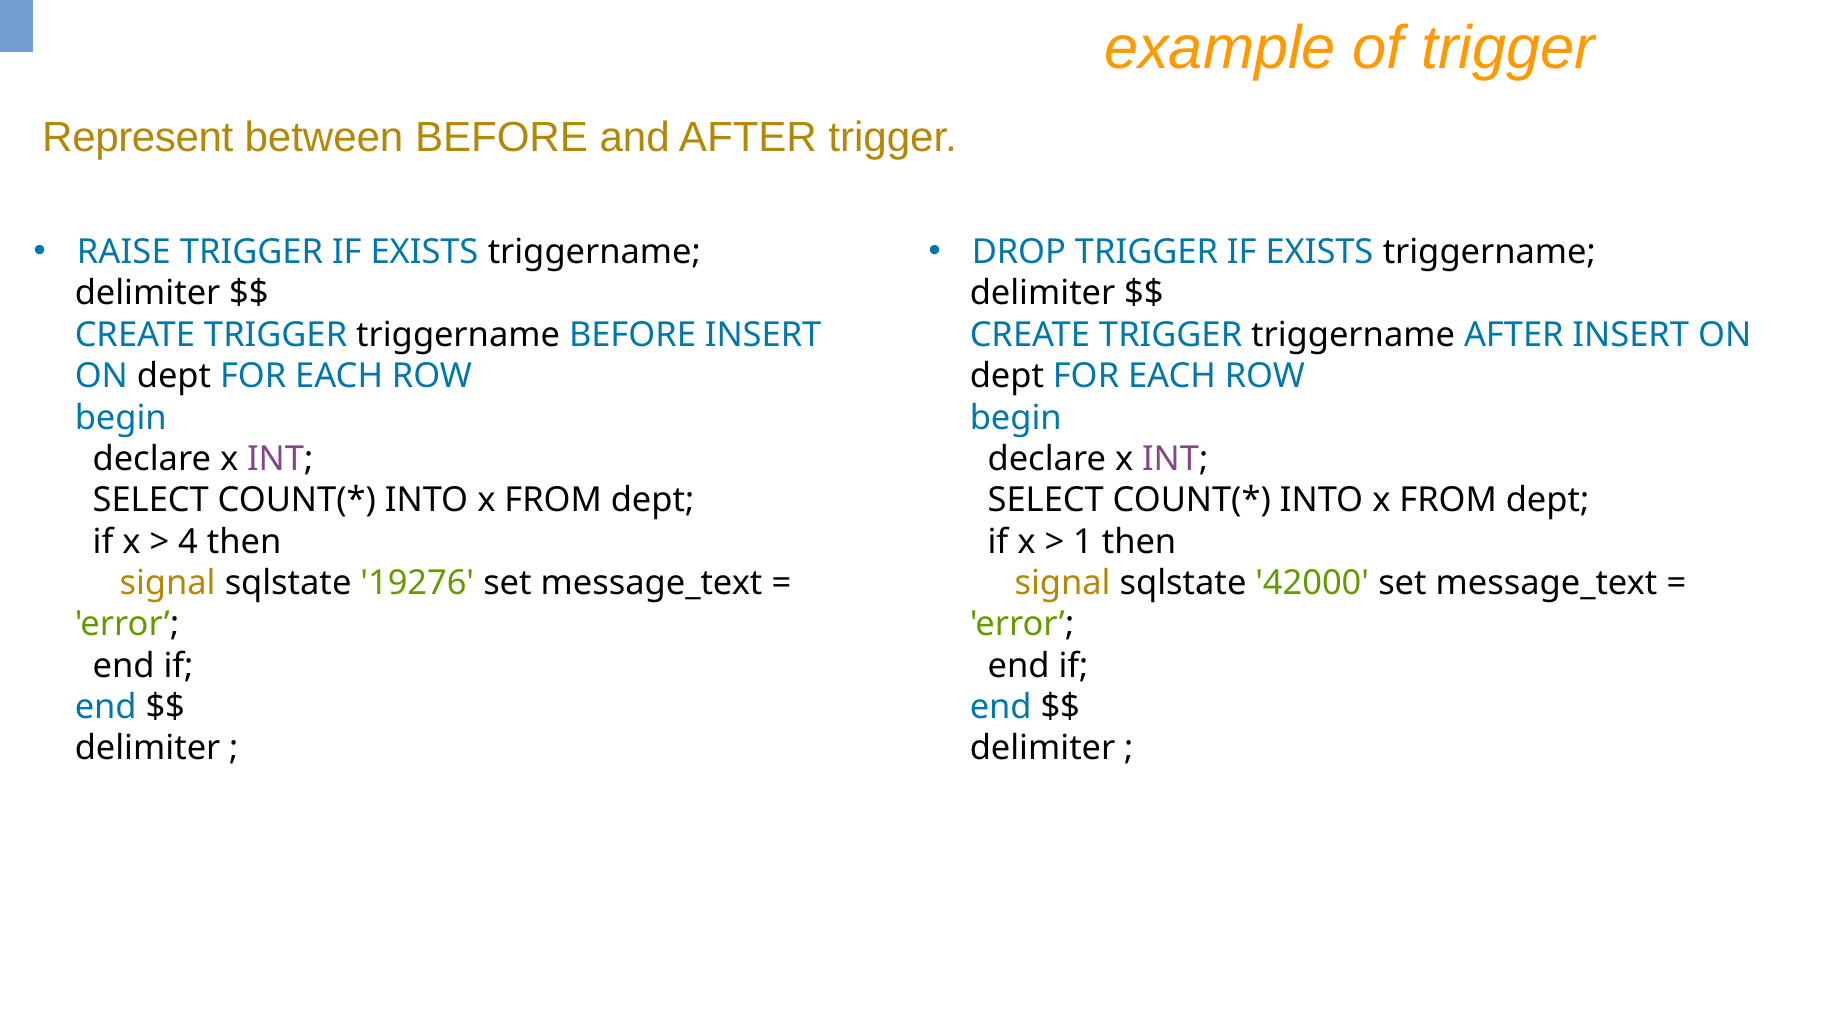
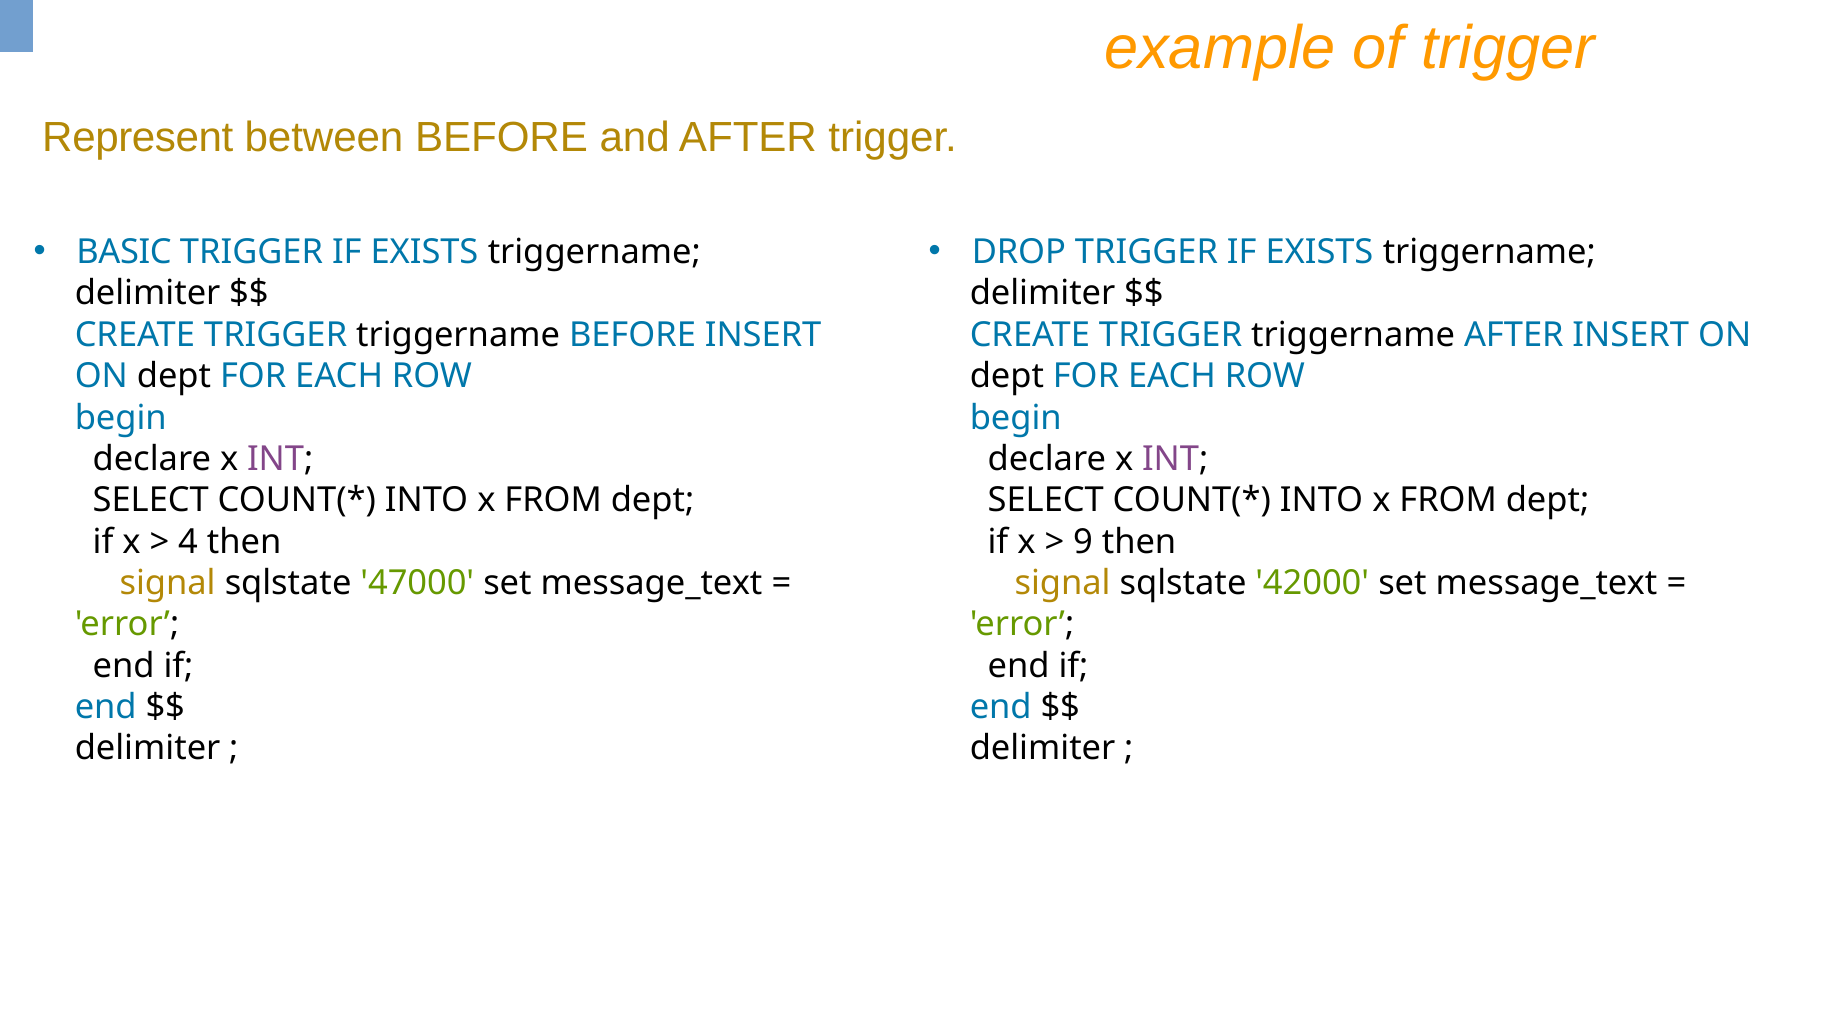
RAISE: RAISE -> BASIC
1: 1 -> 9
19276: 19276 -> 47000
